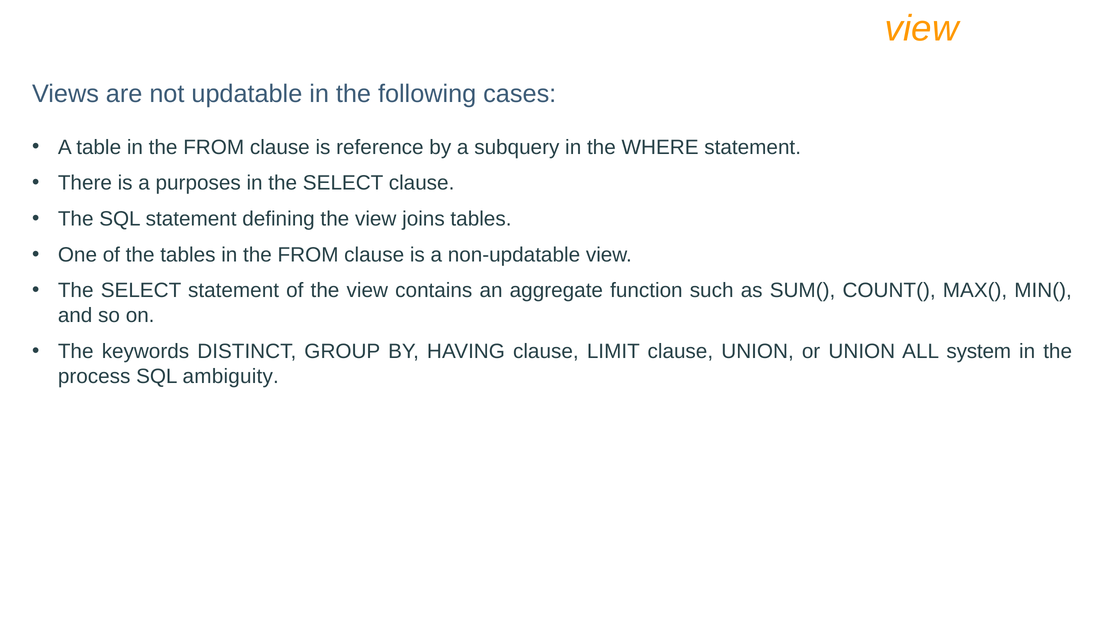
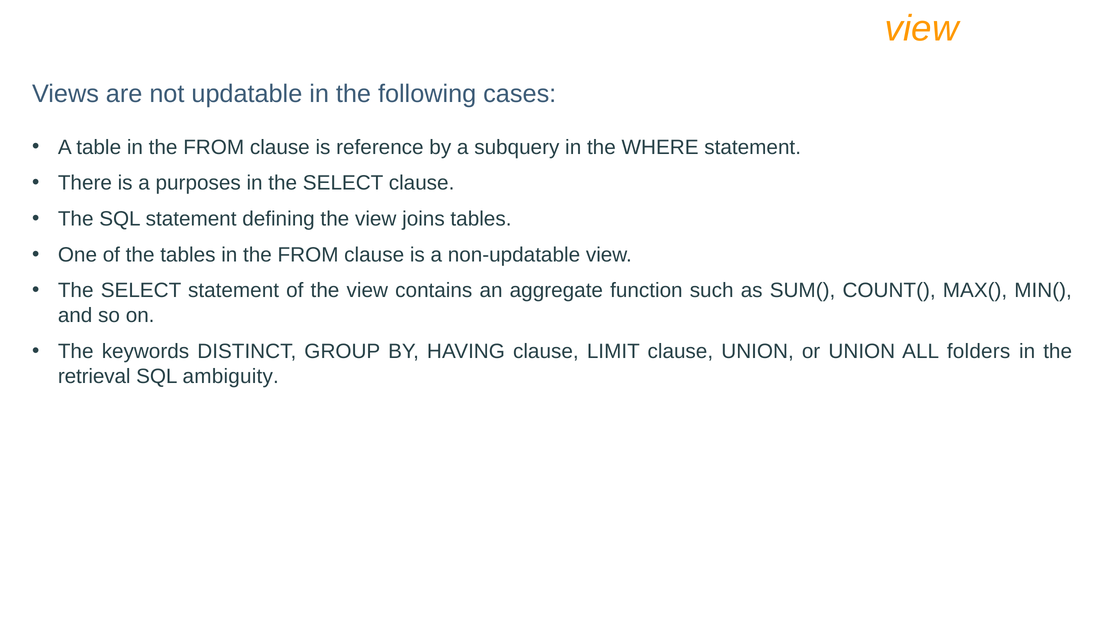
system: system -> folders
process: process -> retrieval
